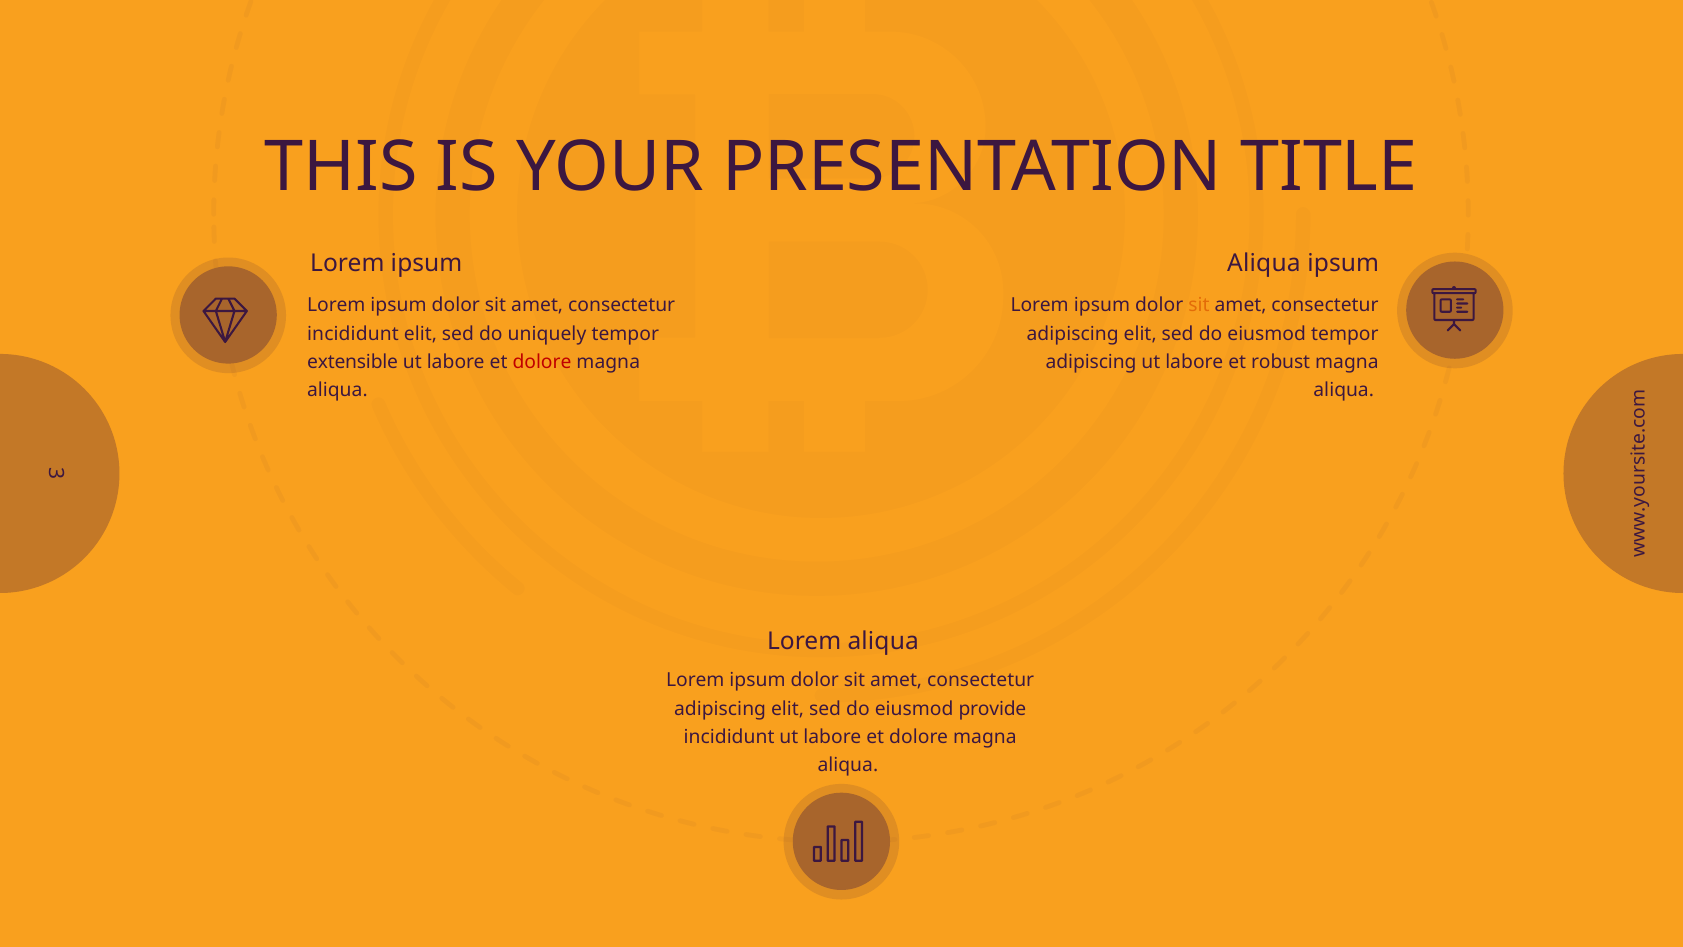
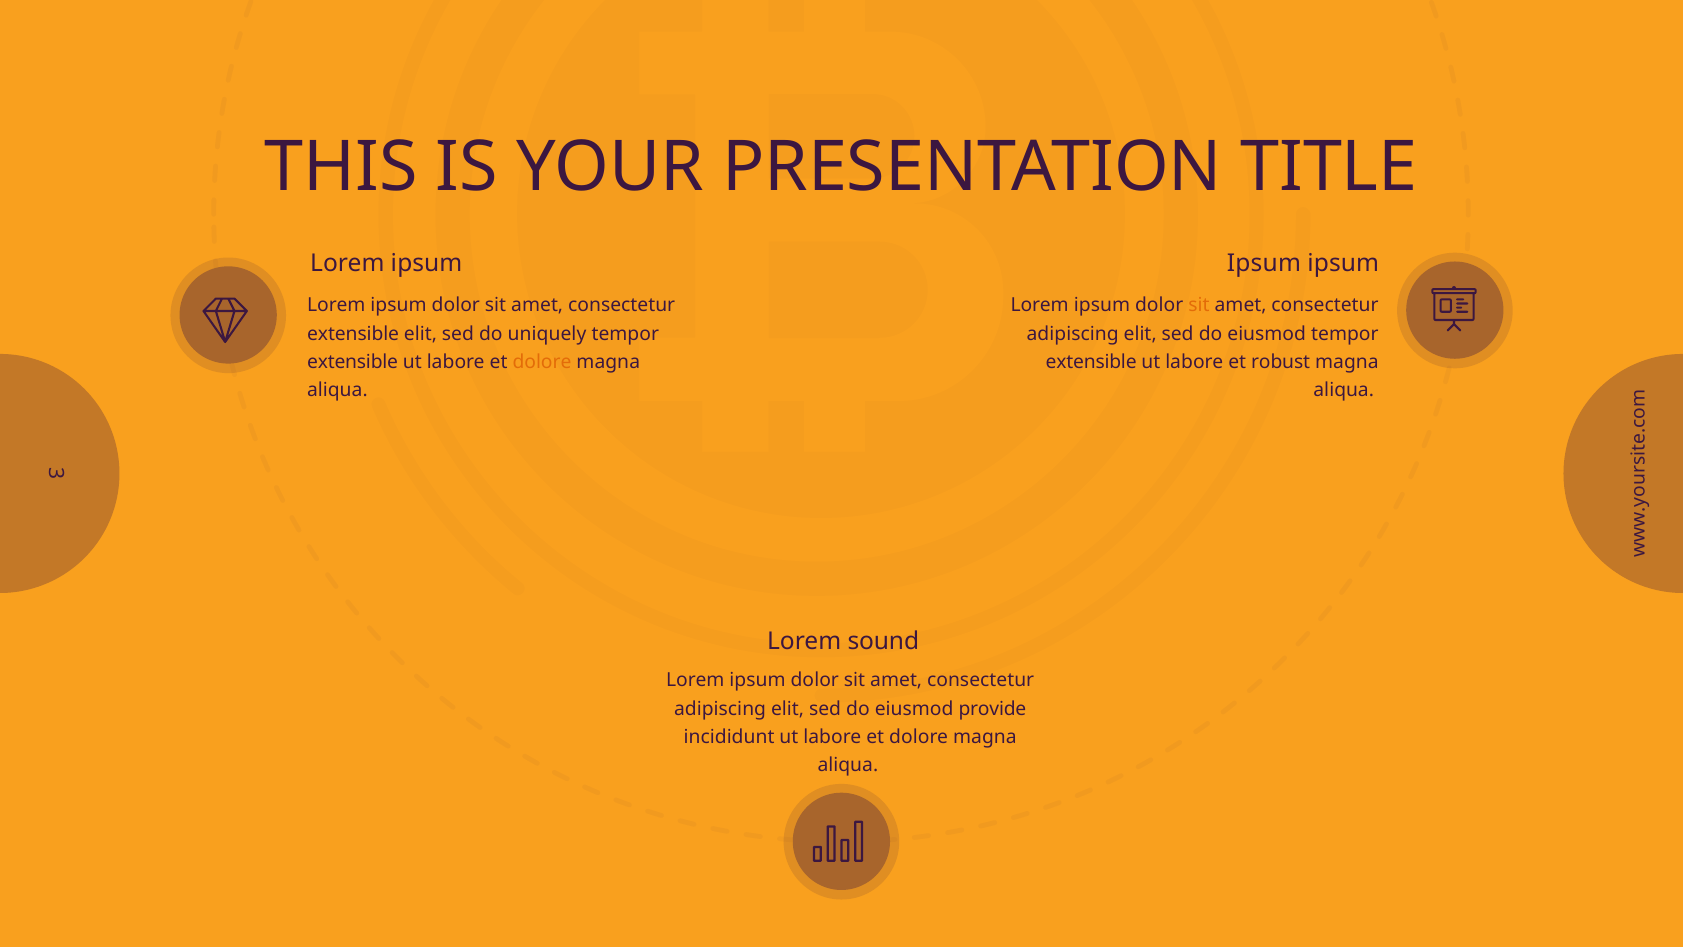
Aliqua at (1264, 263): Aliqua -> Ipsum
incididunt at (353, 334): incididunt -> extensible
dolore at (542, 362) colour: red -> orange
adipiscing at (1091, 362): adipiscing -> extensible
Lorem aliqua: aliqua -> sound
